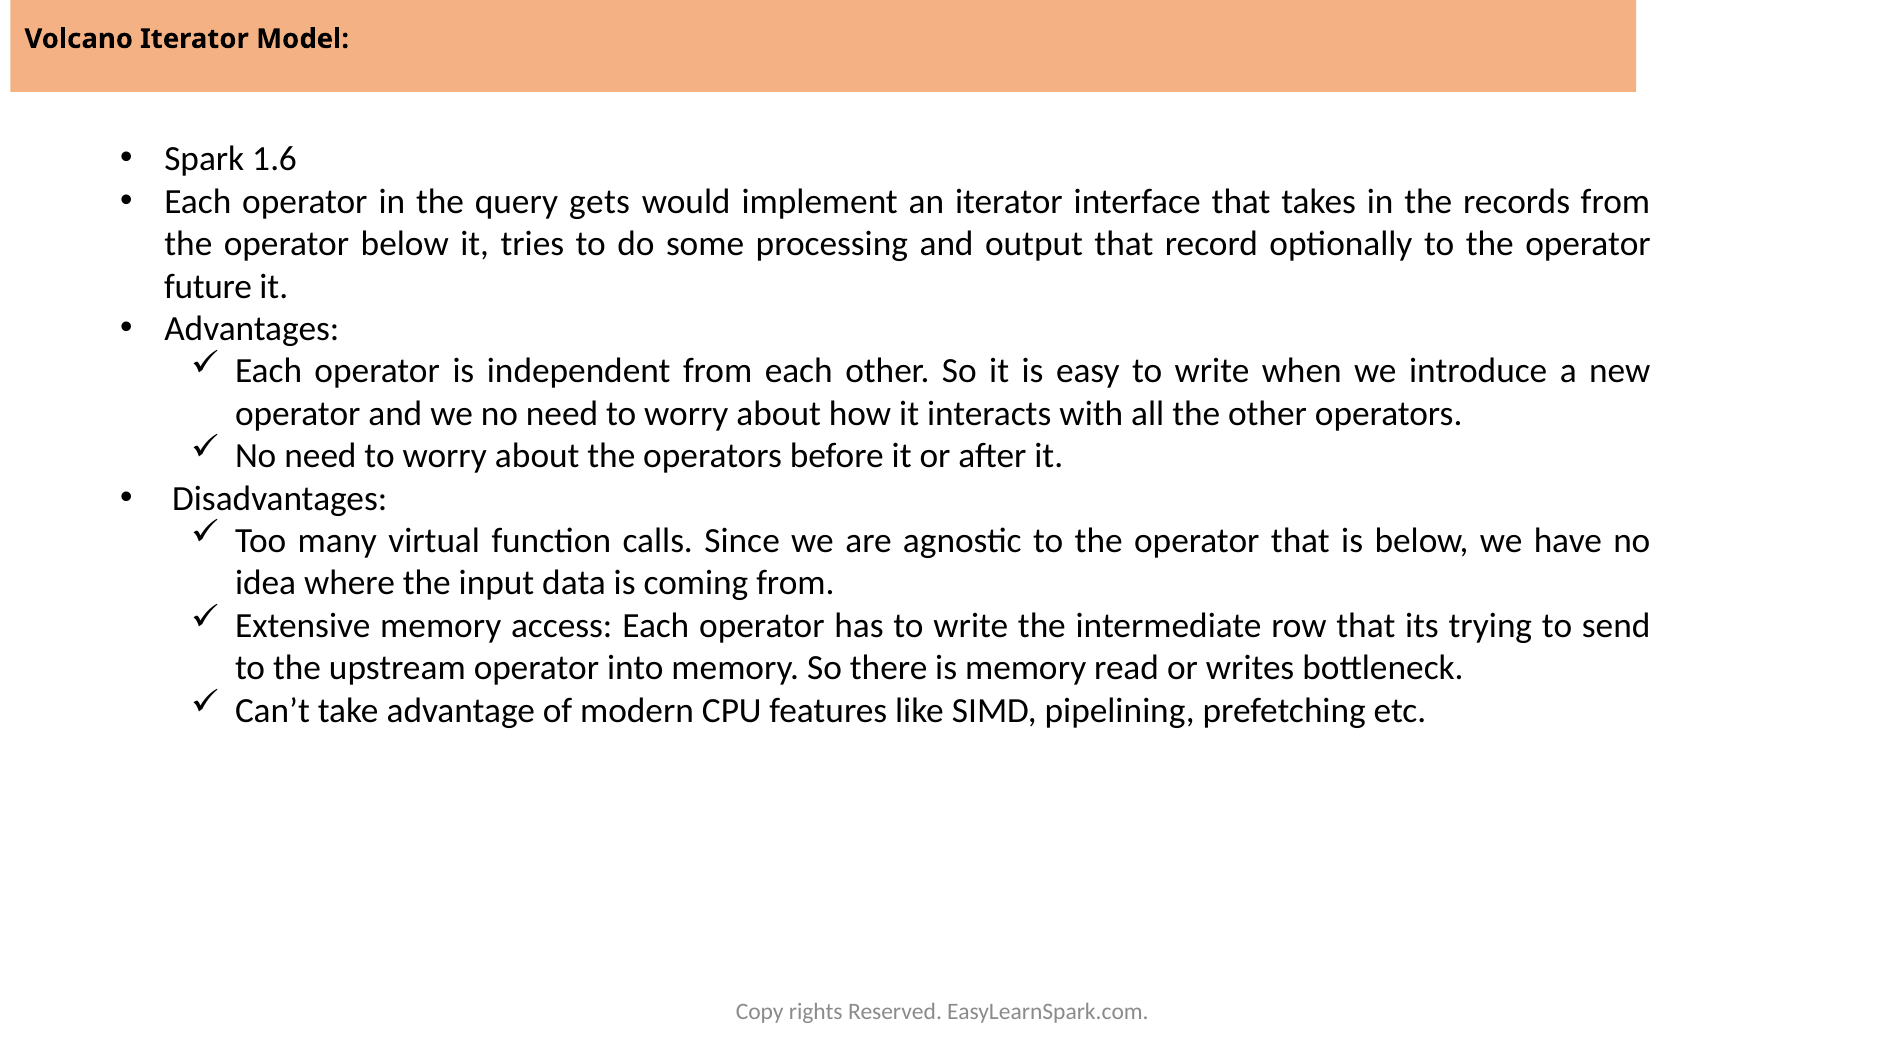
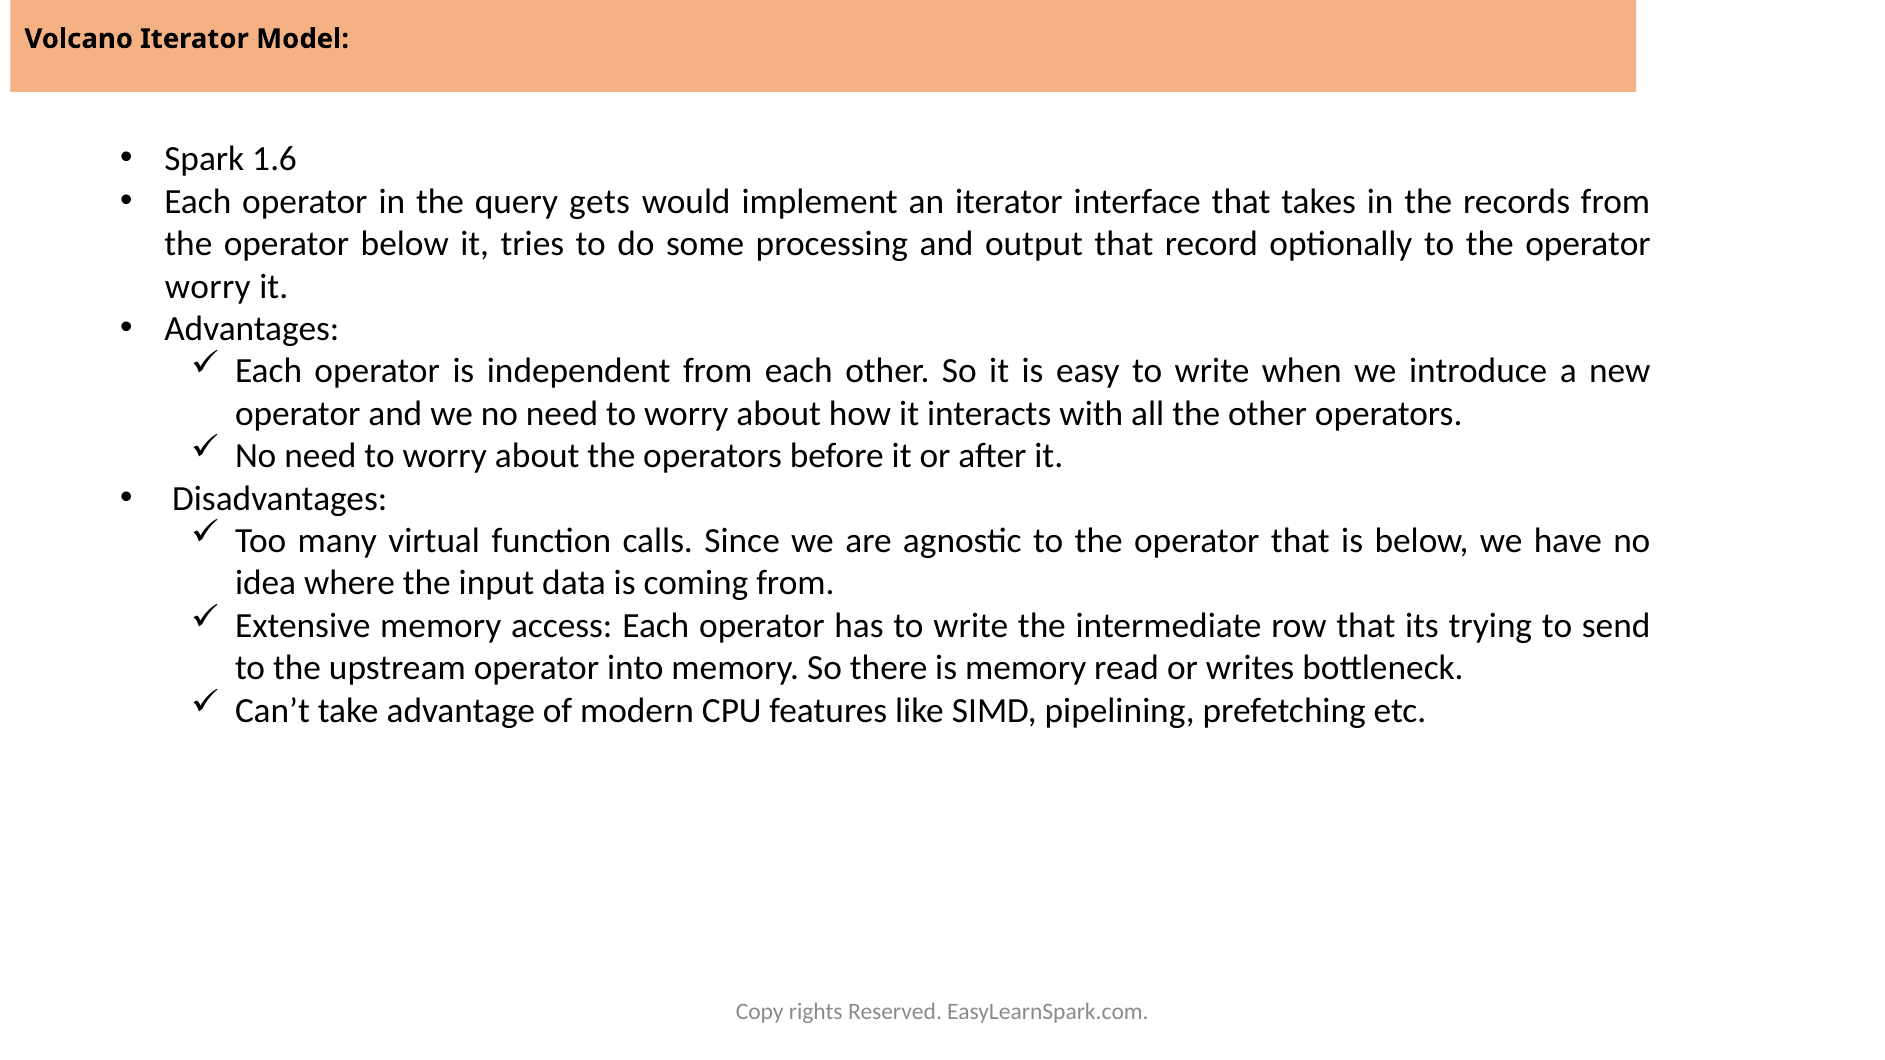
future at (208, 286): future -> worry
